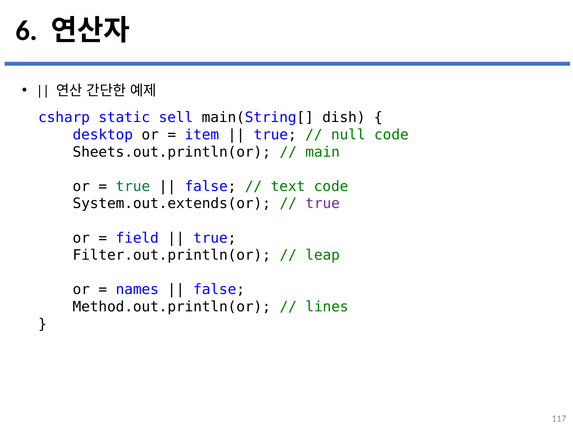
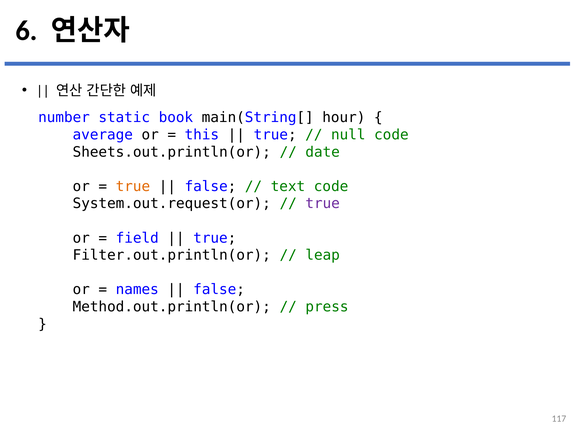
csharp: csharp -> number
sell: sell -> book
dish: dish -> hour
desktop: desktop -> average
item: item -> this
main: main -> date
true at (133, 186) colour: green -> orange
System.out.extends(or: System.out.extends(or -> System.out.request(or
lines: lines -> press
